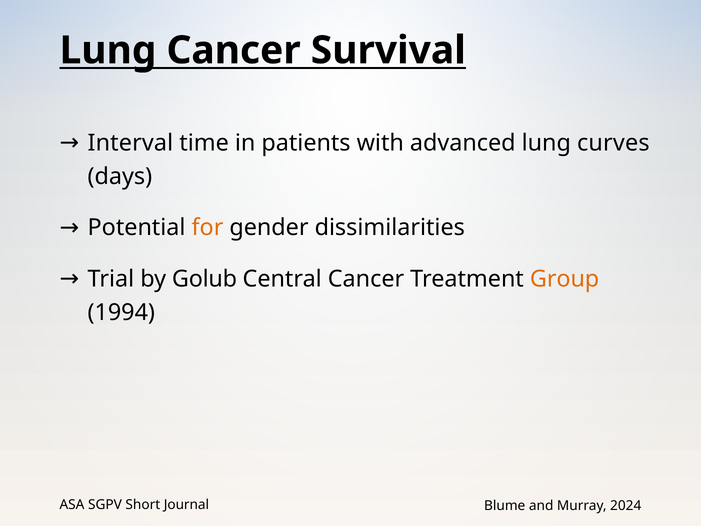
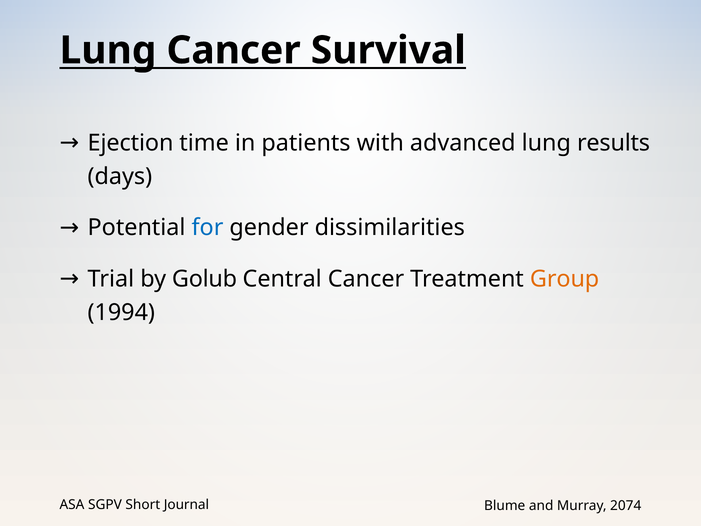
Interval: Interval -> Ejection
curves: curves -> results
for colour: orange -> blue
2024: 2024 -> 2074
